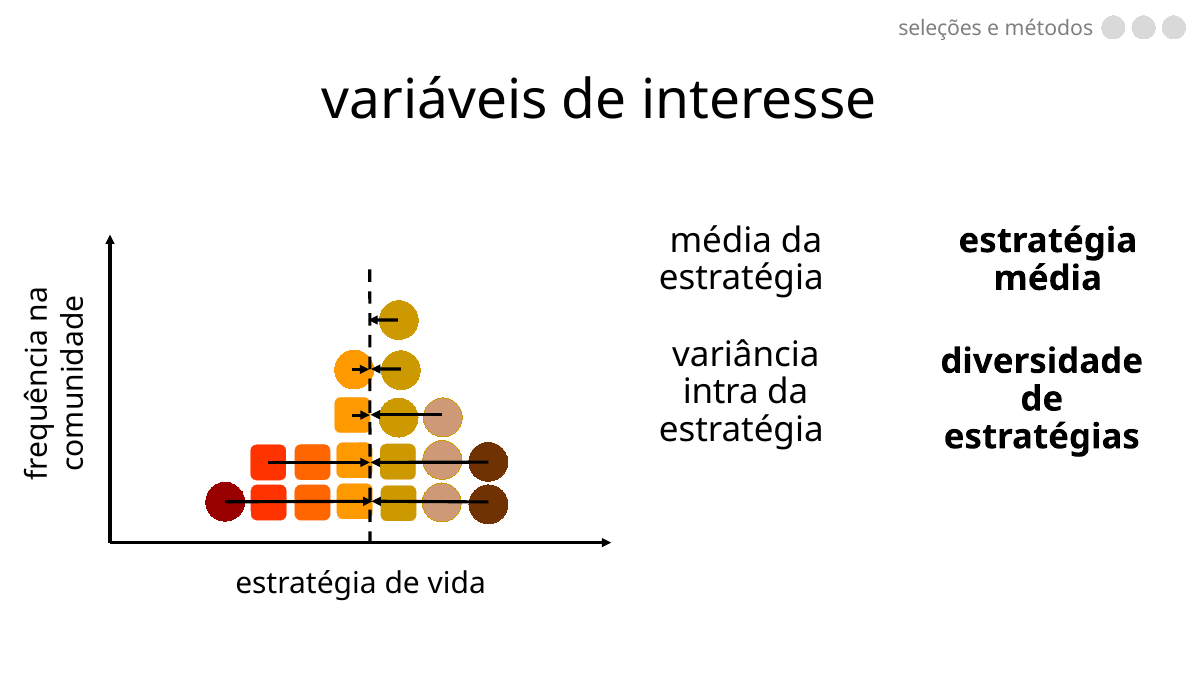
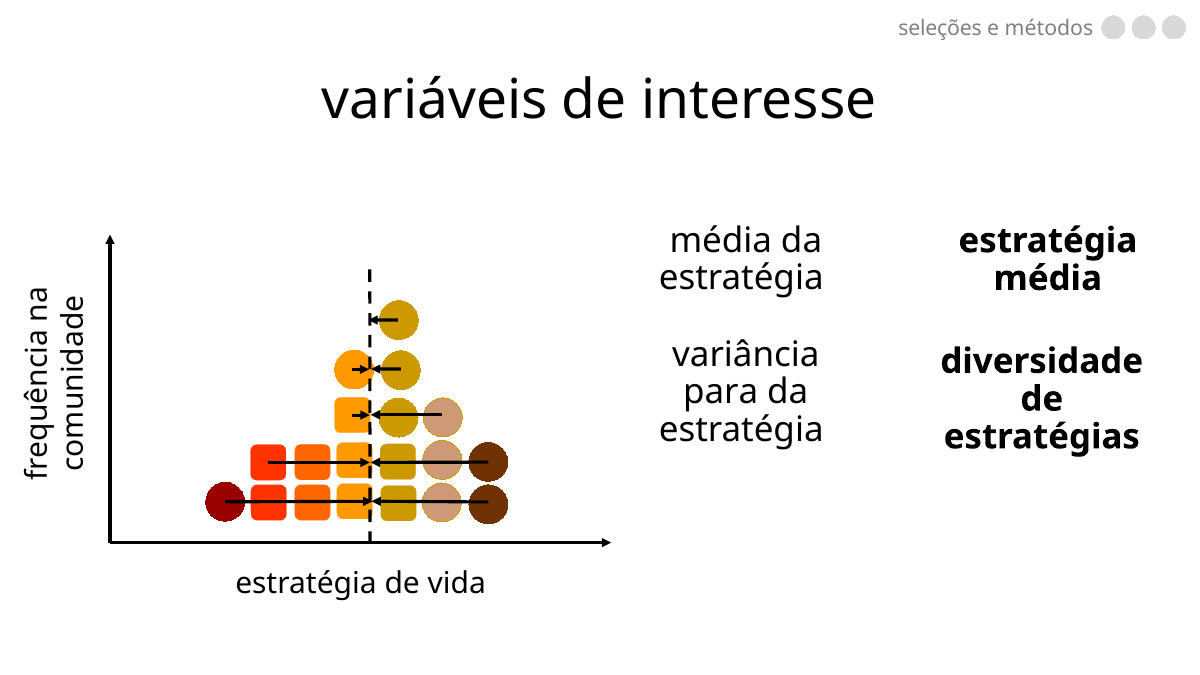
intra: intra -> para
